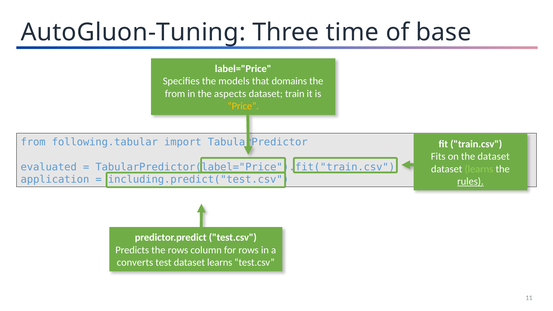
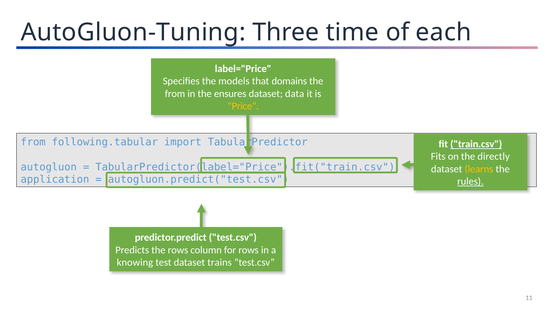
base: base -> each
aspects: aspects -> ensures
train: train -> data
train.csv underline: none -> present
the dataset: dataset -> directly
evaluated: evaluated -> autogluon
learns at (479, 169) colour: light green -> yellow
including.predict("test.csv: including.predict("test.csv -> autogluon.predict("test.csv
converts: converts -> knowing
test dataset learns: learns -> trains
